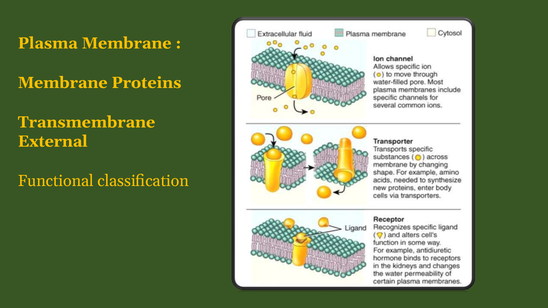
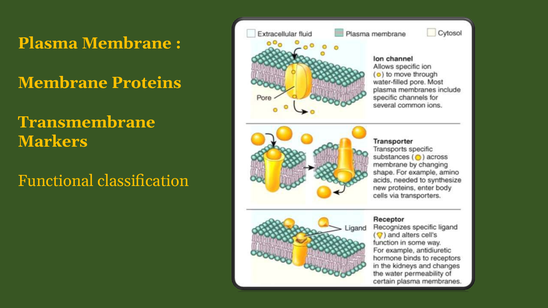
External: External -> Markers
